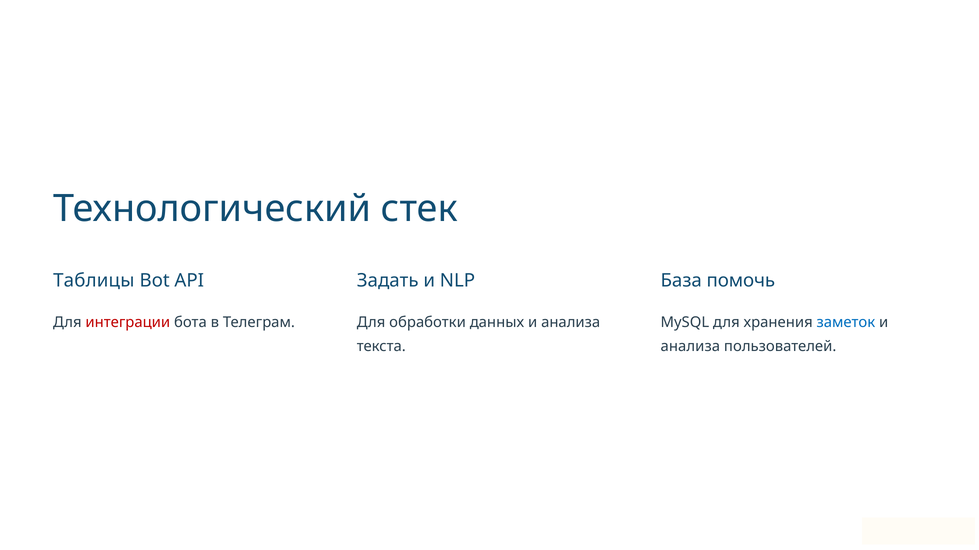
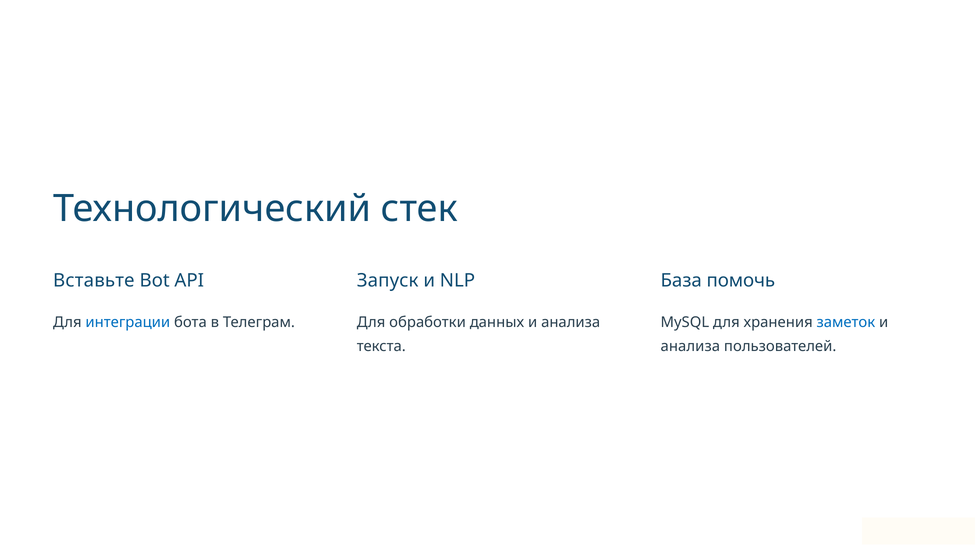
Таблицы: Таблицы -> Вставьте
Задать: Задать -> Запуск
интеграции colour: red -> blue
